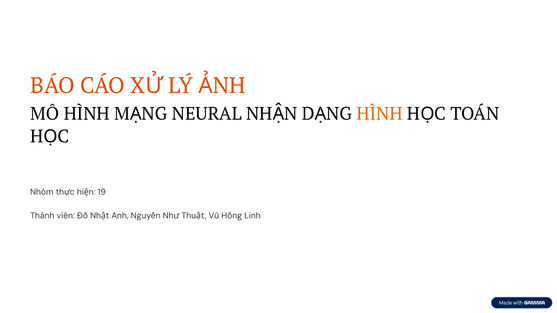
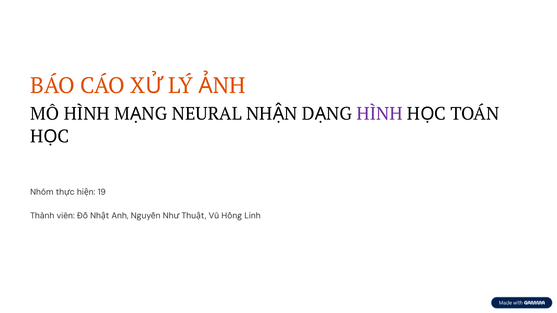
HÌNH at (380, 114) colour: orange -> purple
